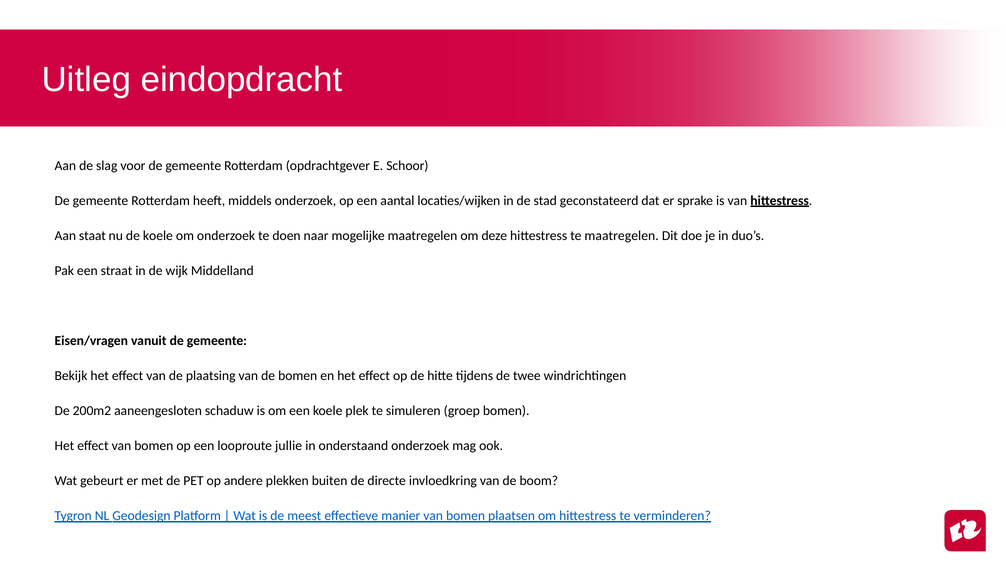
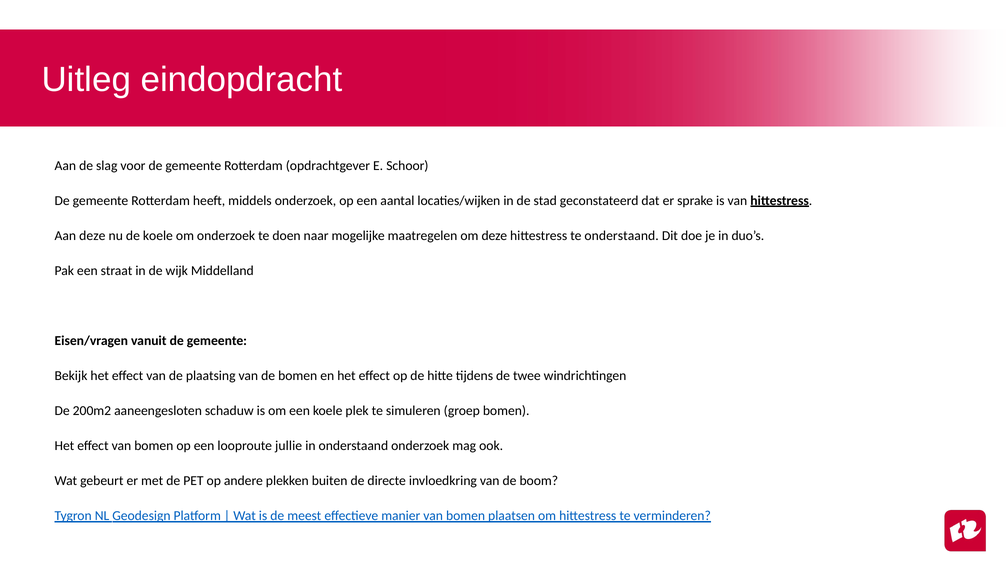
Aan staat: staat -> deze
te maatregelen: maatregelen -> onderstaand
